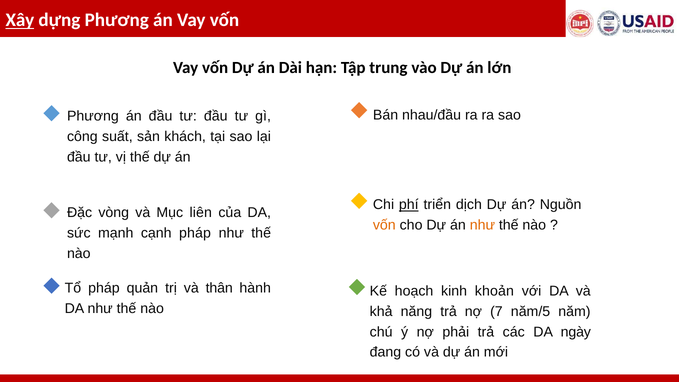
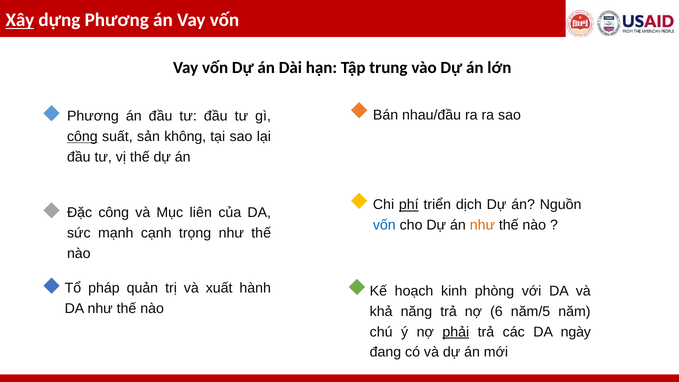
công at (82, 137) underline: none -> present
khách: khách -> không
Đặc vòng: vòng -> công
vốn at (384, 225) colour: orange -> blue
cạnh pháp: pháp -> trọng
thân: thân -> xuất
khoản: khoản -> phòng
7: 7 -> 6
phải underline: none -> present
